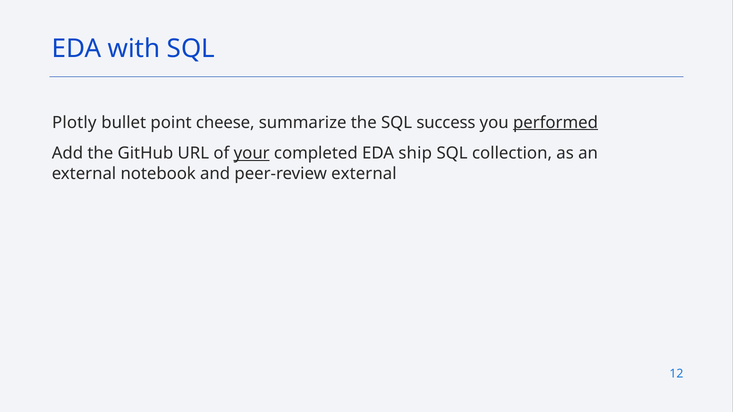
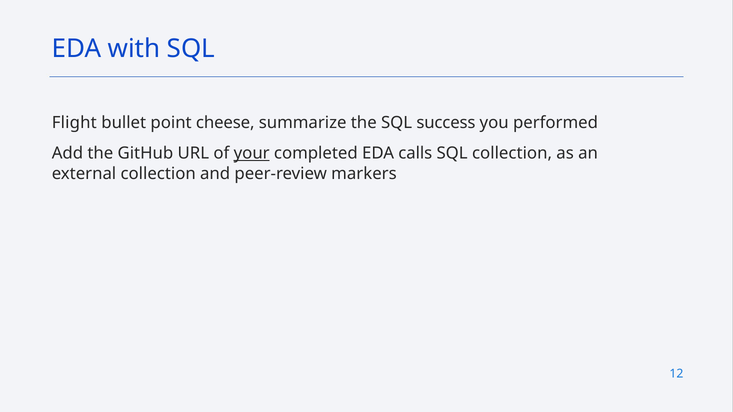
Plotly: Plotly -> Flight
performed underline: present -> none
ship: ship -> calls
external notebook: notebook -> collection
peer-review external: external -> markers
